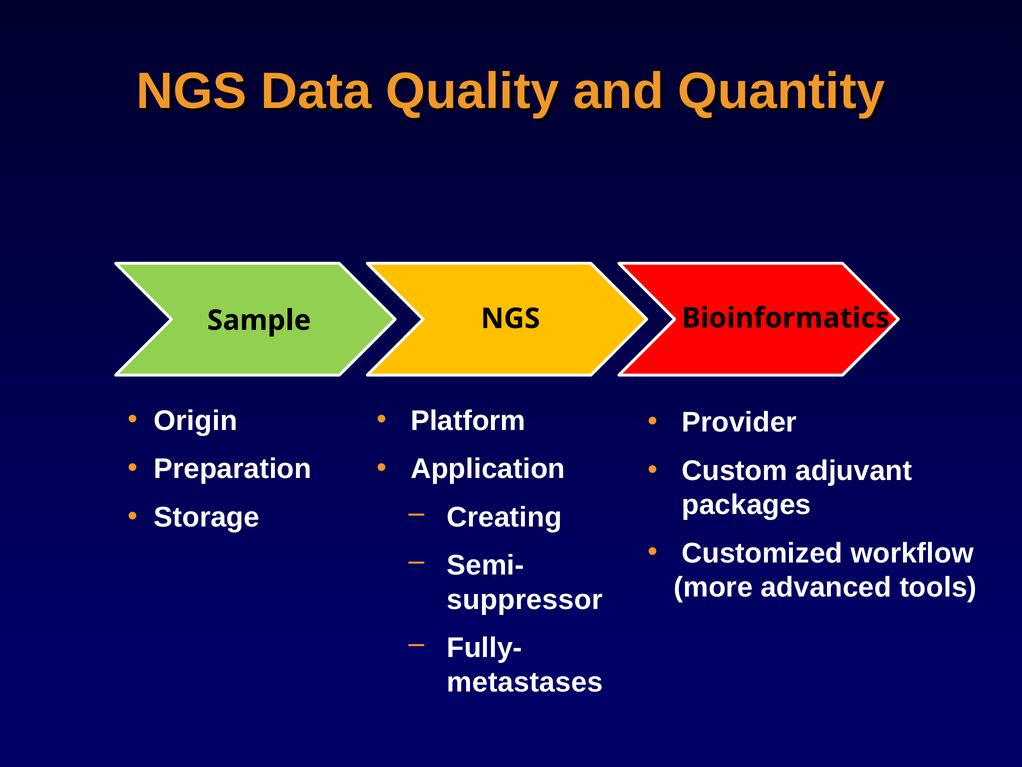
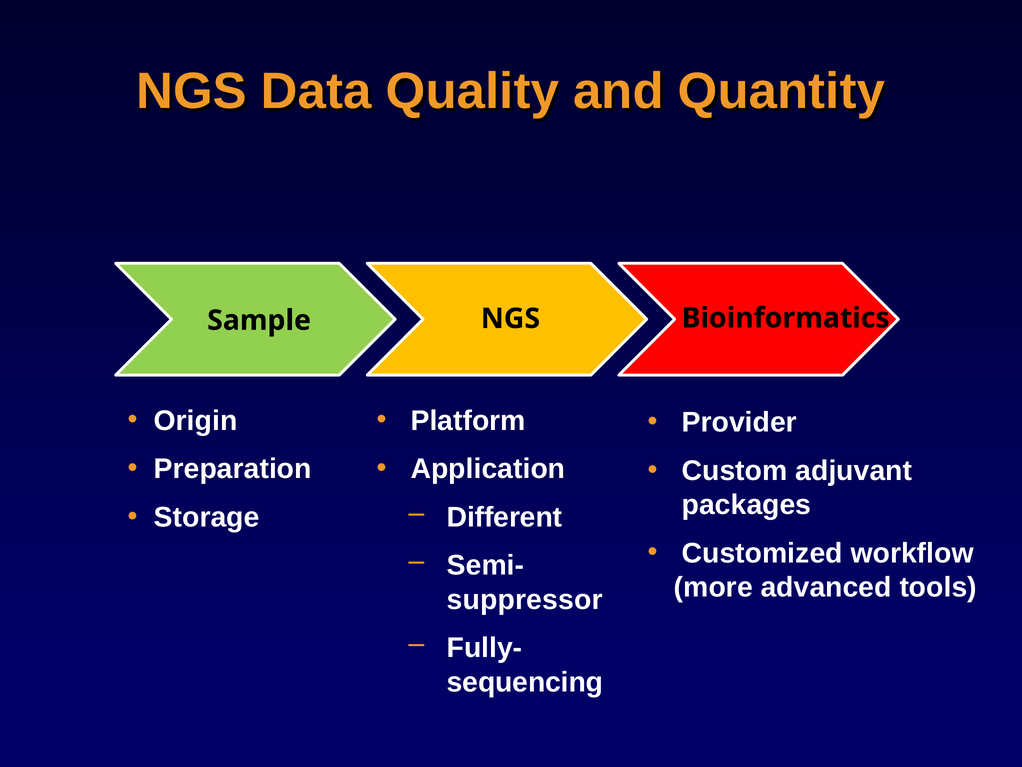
Creating: Creating -> Different
metastases: metastases -> sequencing
